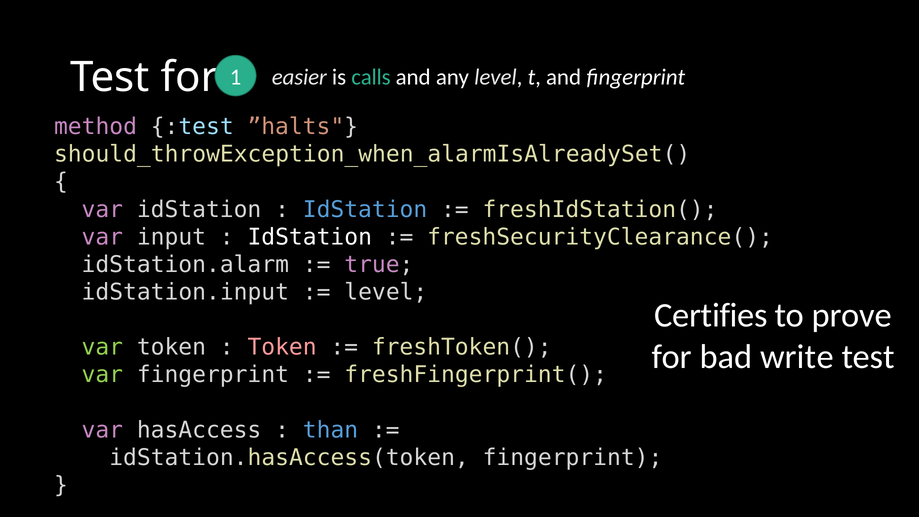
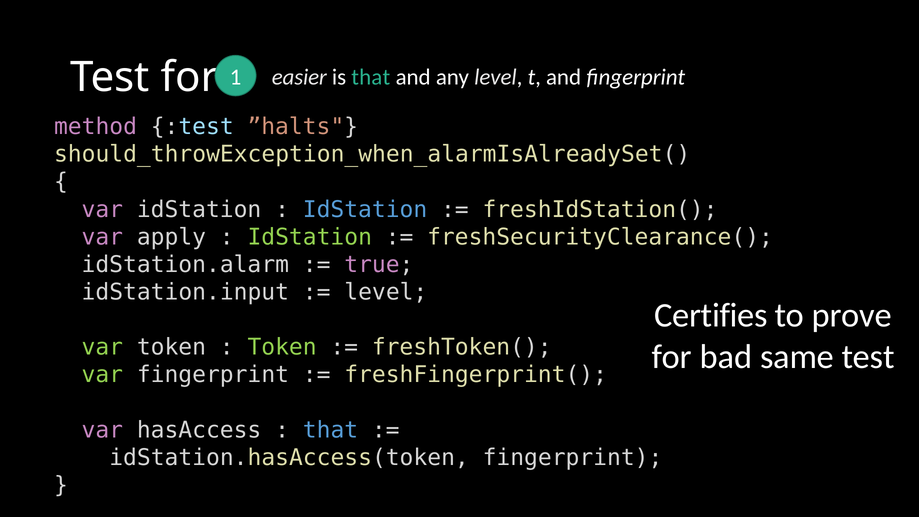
is calls: calls -> that
input: input -> apply
IdStation at (310, 237) colour: white -> light green
Token at (282, 347) colour: pink -> light green
write: write -> same
than at (331, 430): than -> that
